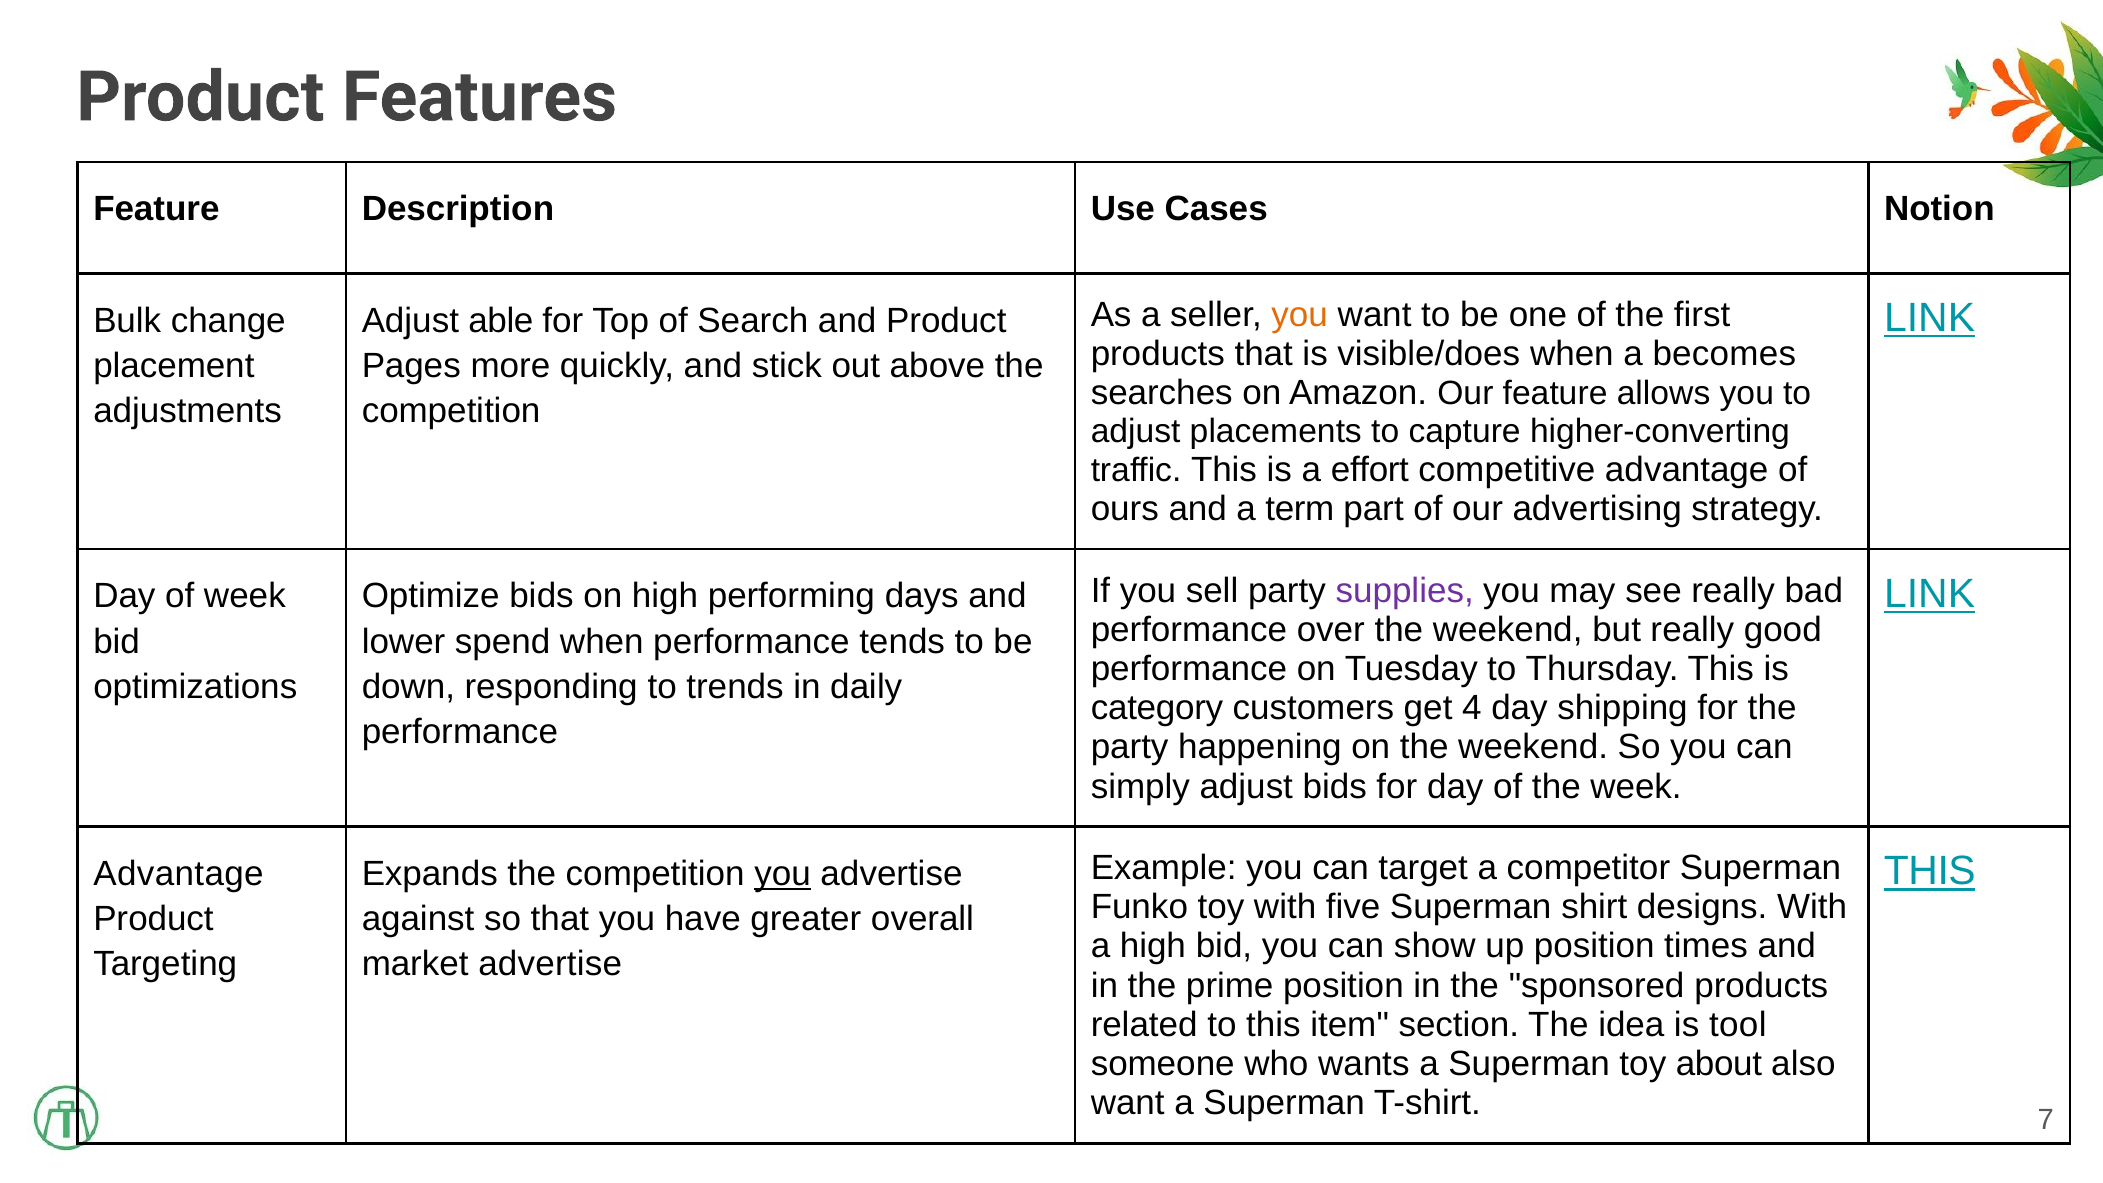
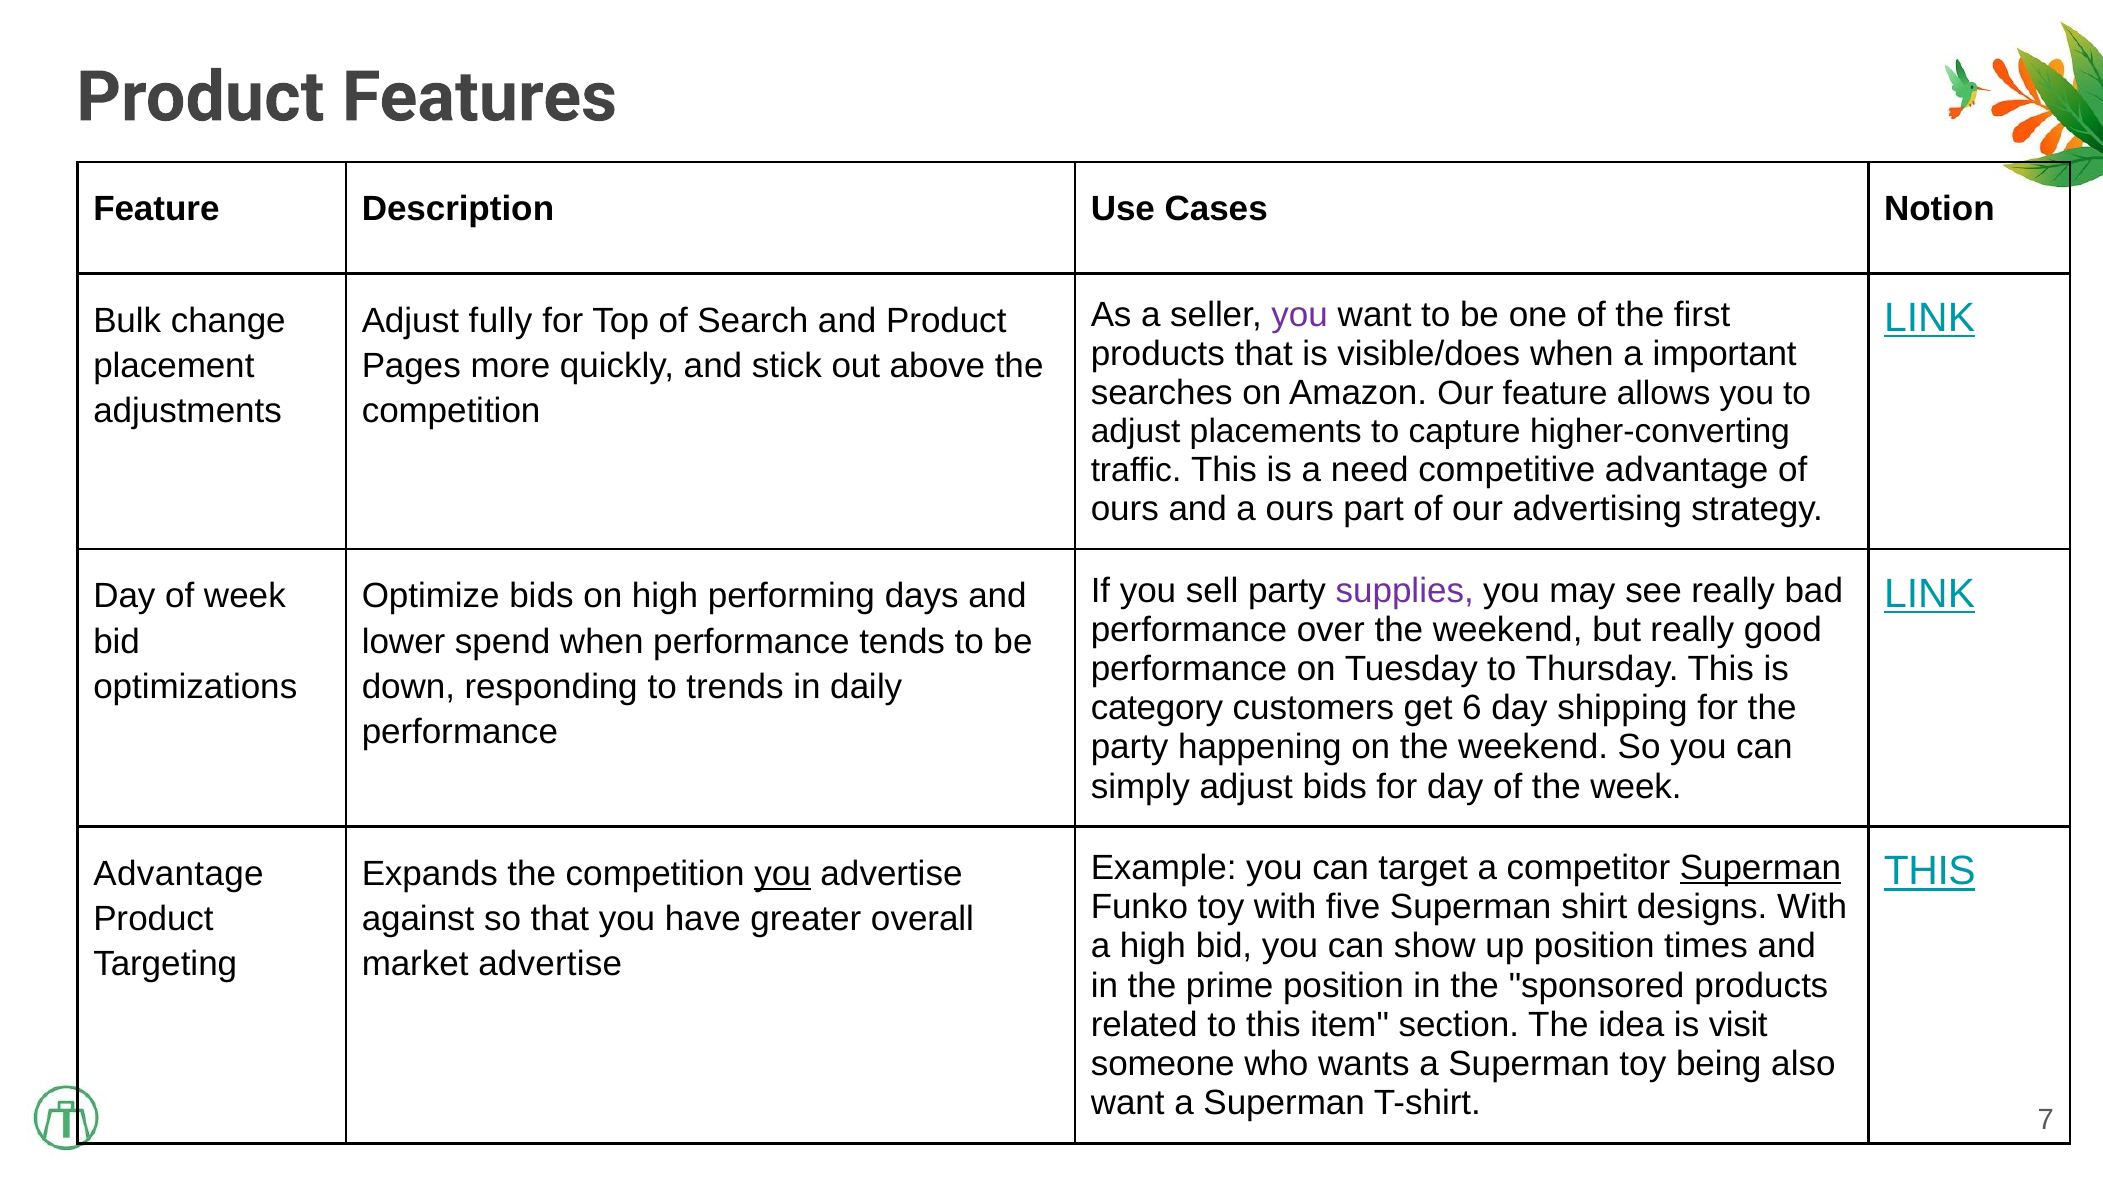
you at (1300, 315) colour: orange -> purple
able: able -> fully
becomes: becomes -> important
effort: effort -> need
a term: term -> ours
4: 4 -> 6
Superman at (1760, 868) underline: none -> present
tool: tool -> visit
about: about -> being
